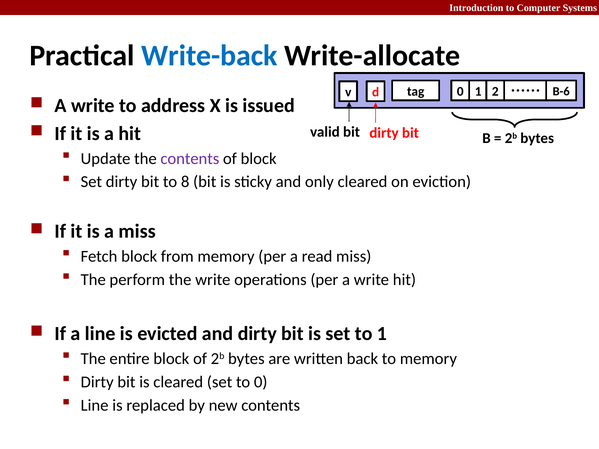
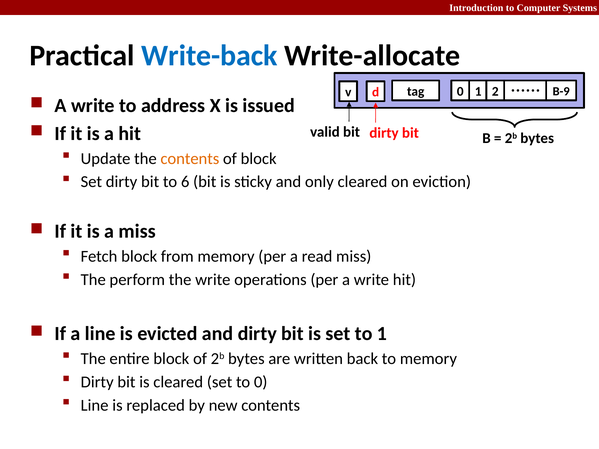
B-6: B-6 -> B-9
contents at (190, 159) colour: purple -> orange
8: 8 -> 6
